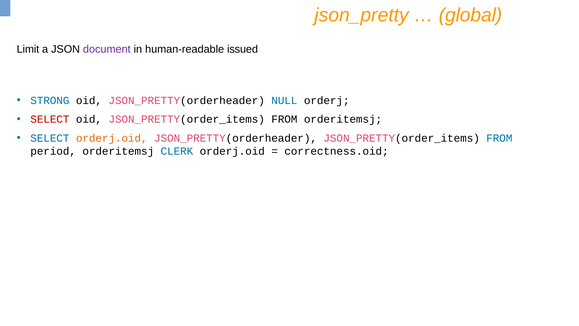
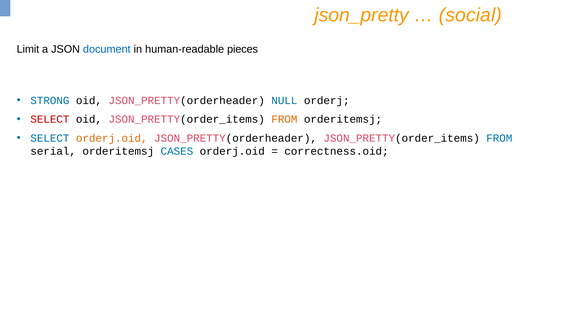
global: global -> social
document colour: purple -> blue
issued: issued -> pieces
FROM at (284, 119) colour: black -> orange
period: period -> serial
CLERK: CLERK -> CASES
